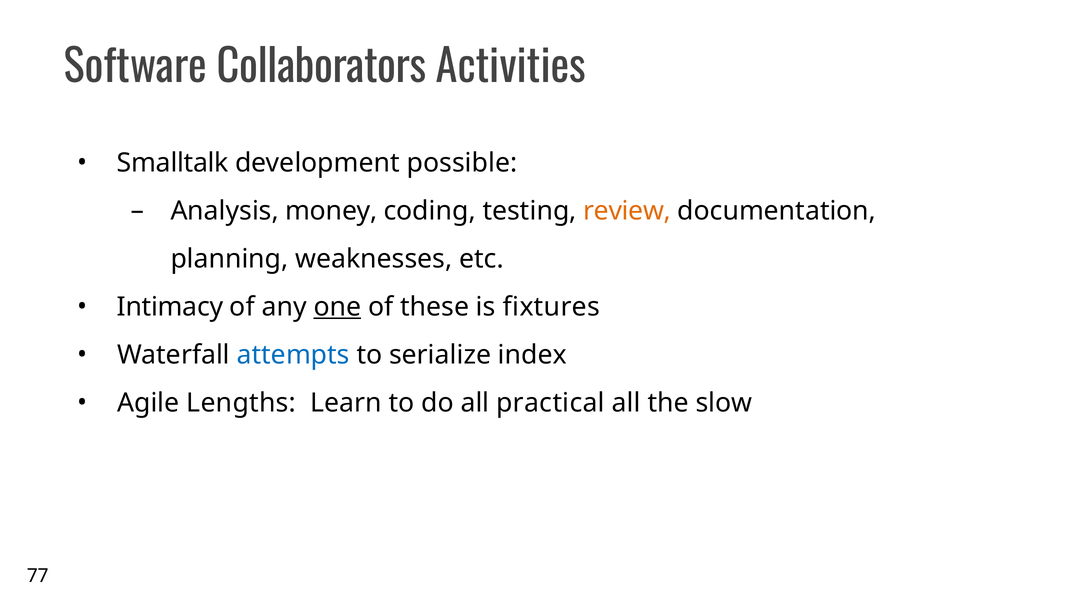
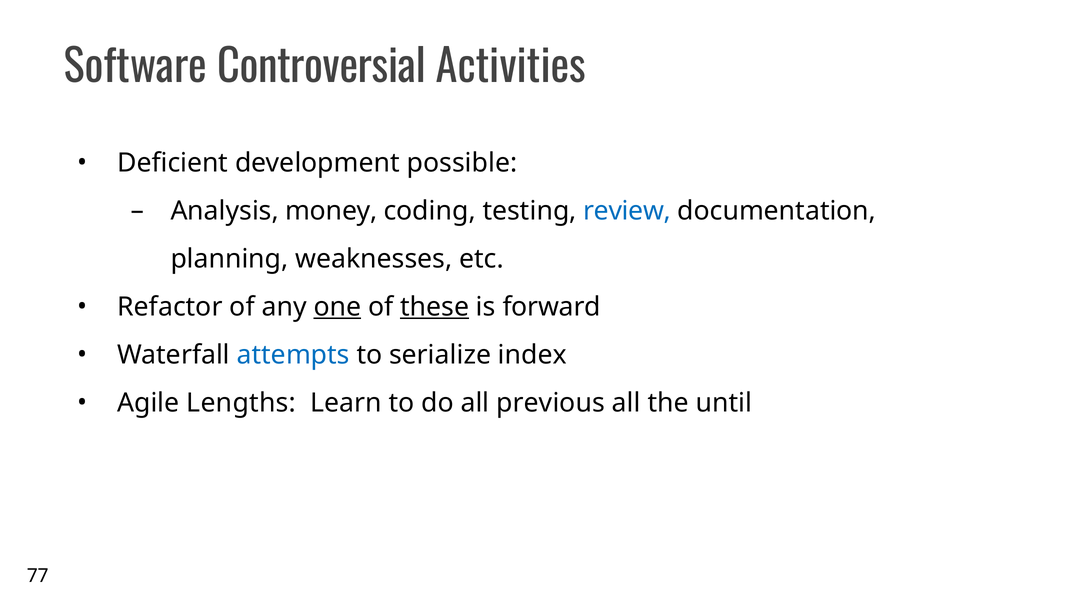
Collaborators: Collaborators -> Controversial
Smalltalk: Smalltalk -> Deficient
review colour: orange -> blue
Intimacy: Intimacy -> Refactor
these underline: none -> present
fixtures: fixtures -> forward
practical: practical -> previous
slow: slow -> until
